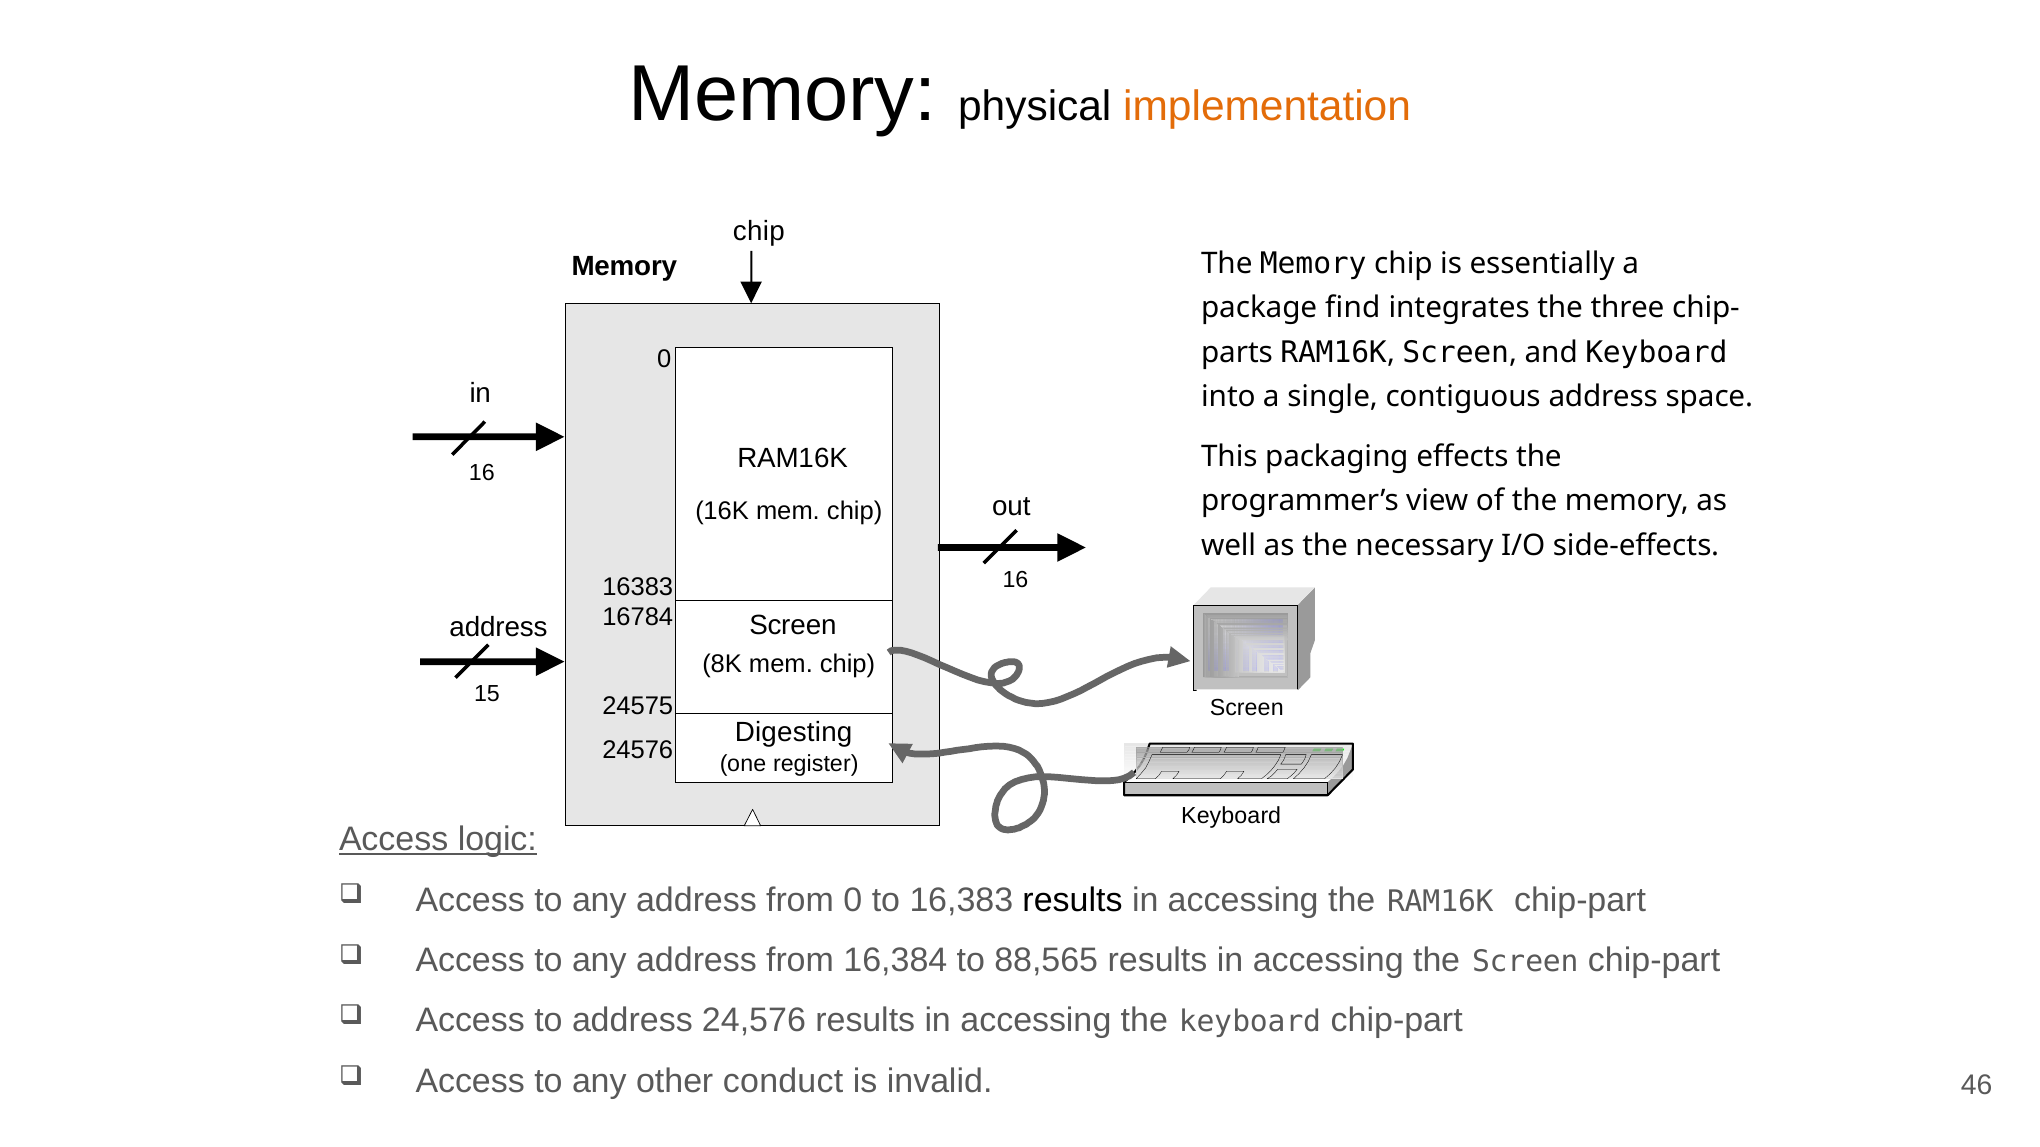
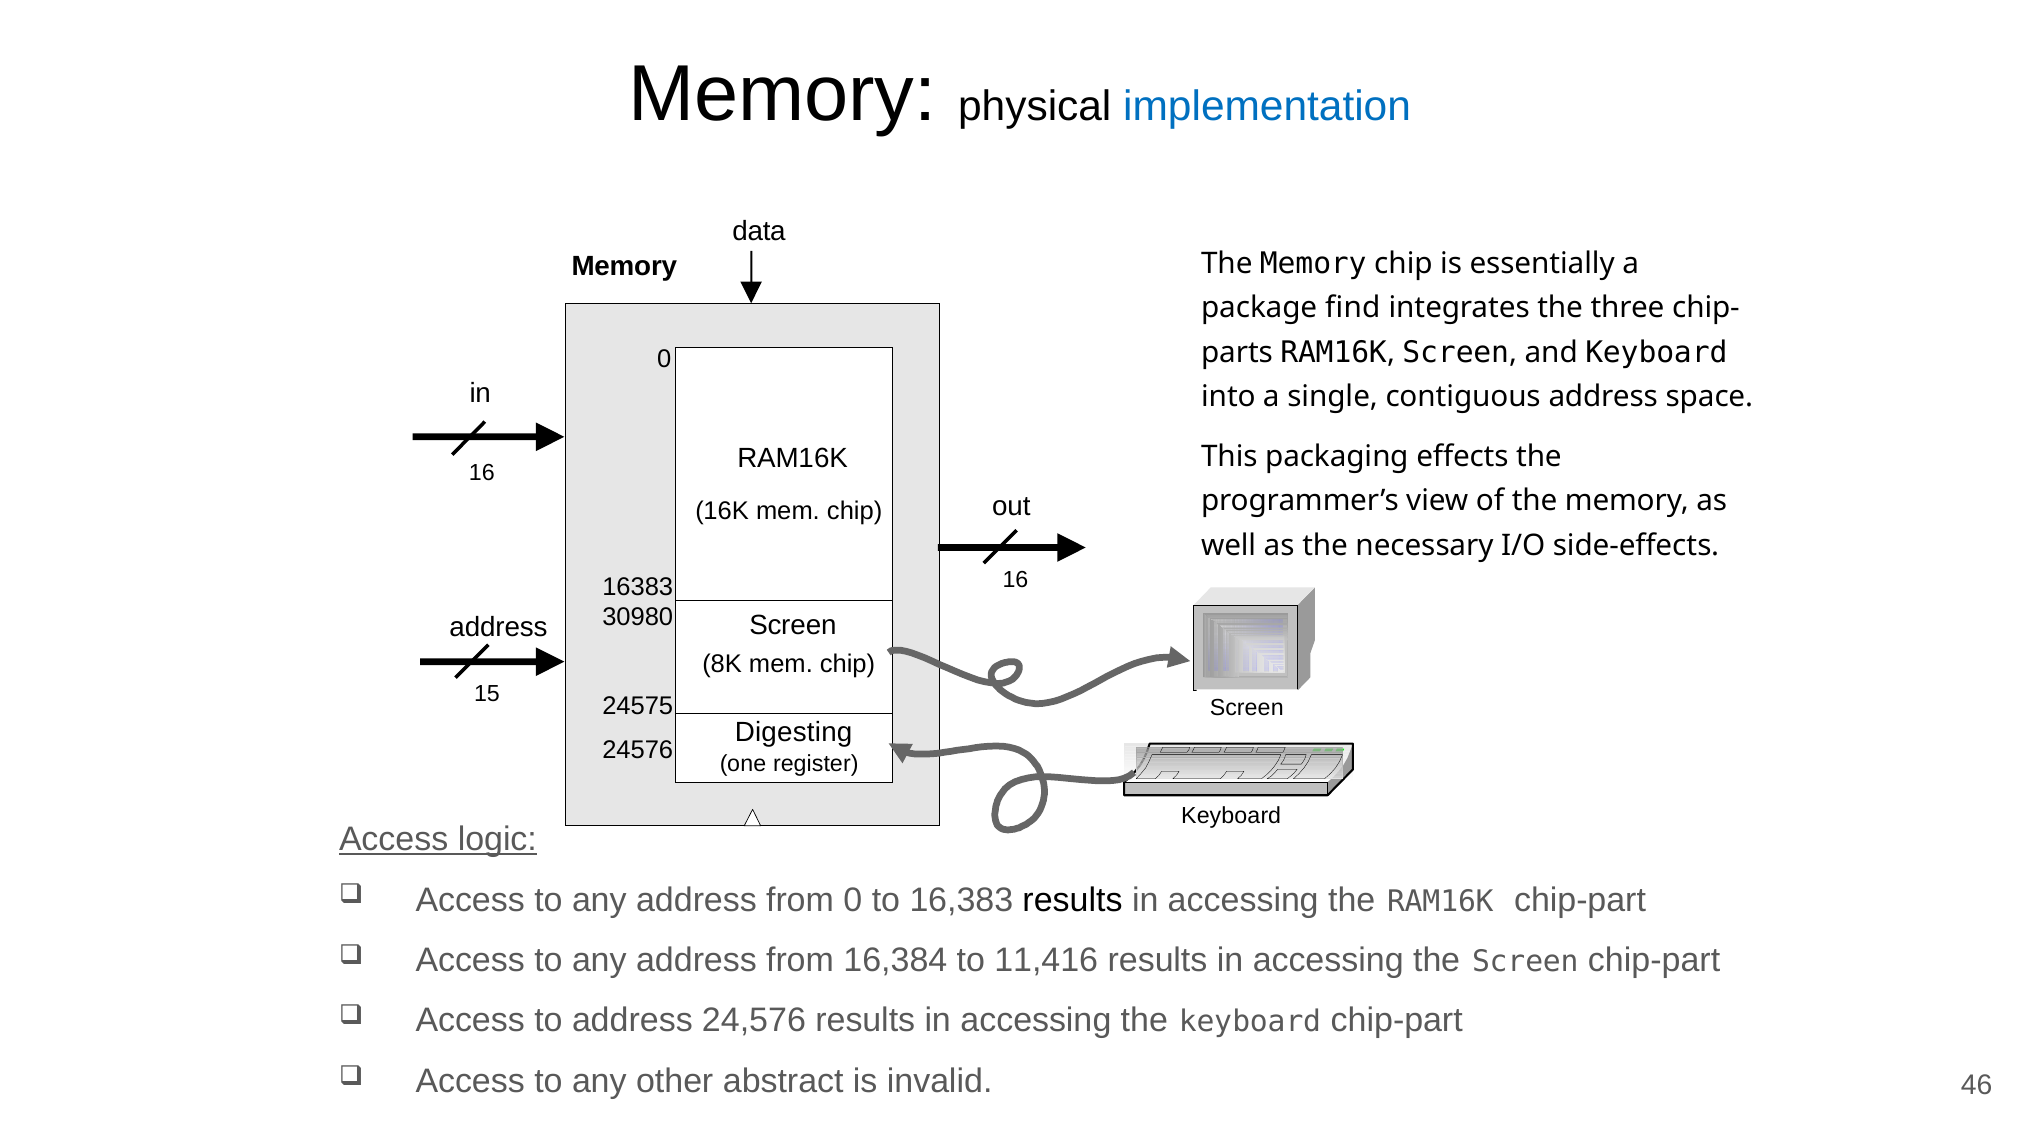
implementation colour: orange -> blue
chip at (759, 232): chip -> data
16784: 16784 -> 30980
88,565: 88,565 -> 11,416
conduct: conduct -> abstract
